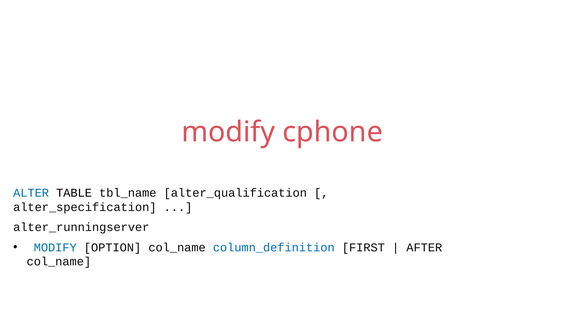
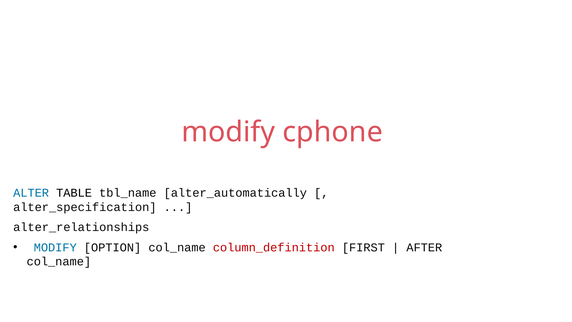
alter_qualification: alter_qualification -> alter_automatically
alter_runningserver: alter_runningserver -> alter_relationships
column_definition colour: blue -> red
